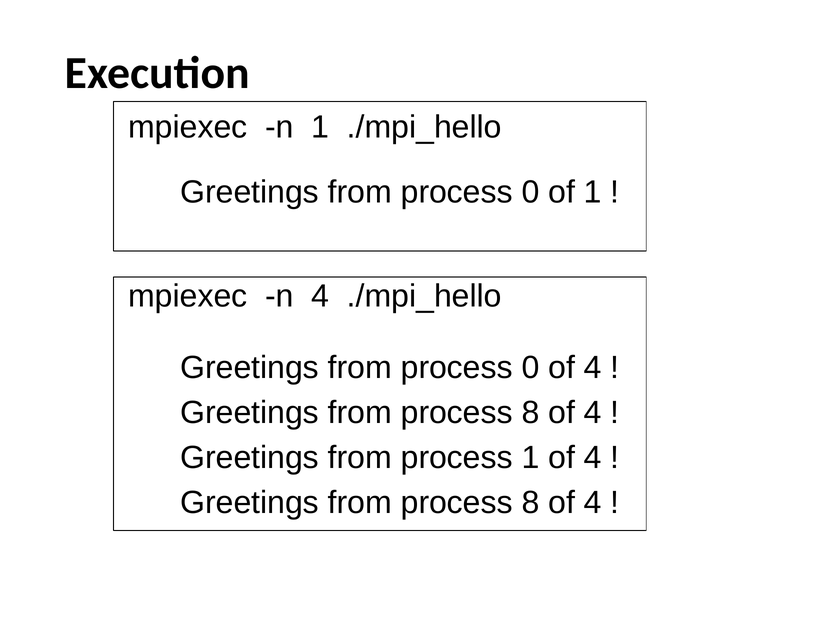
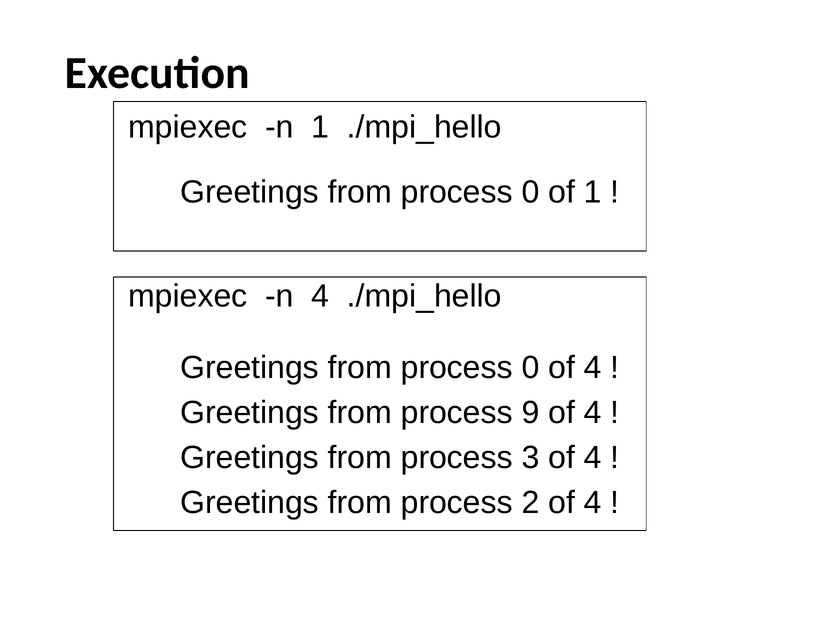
8 at (531, 412): 8 -> 9
process 1: 1 -> 3
8 at (531, 502): 8 -> 2
